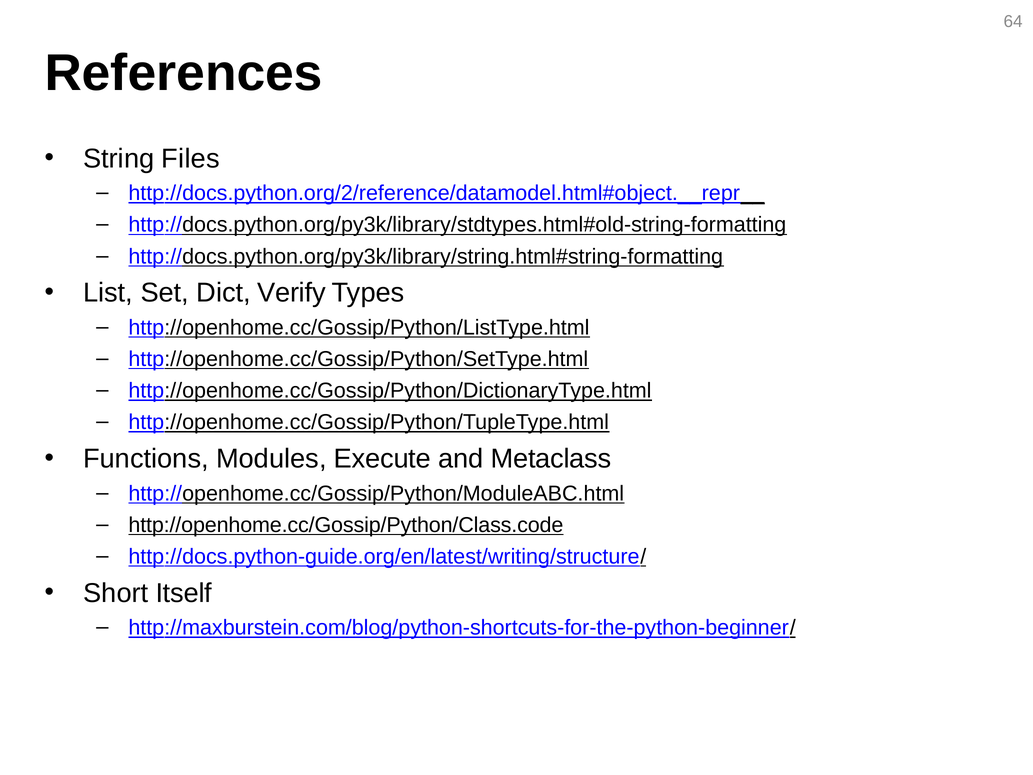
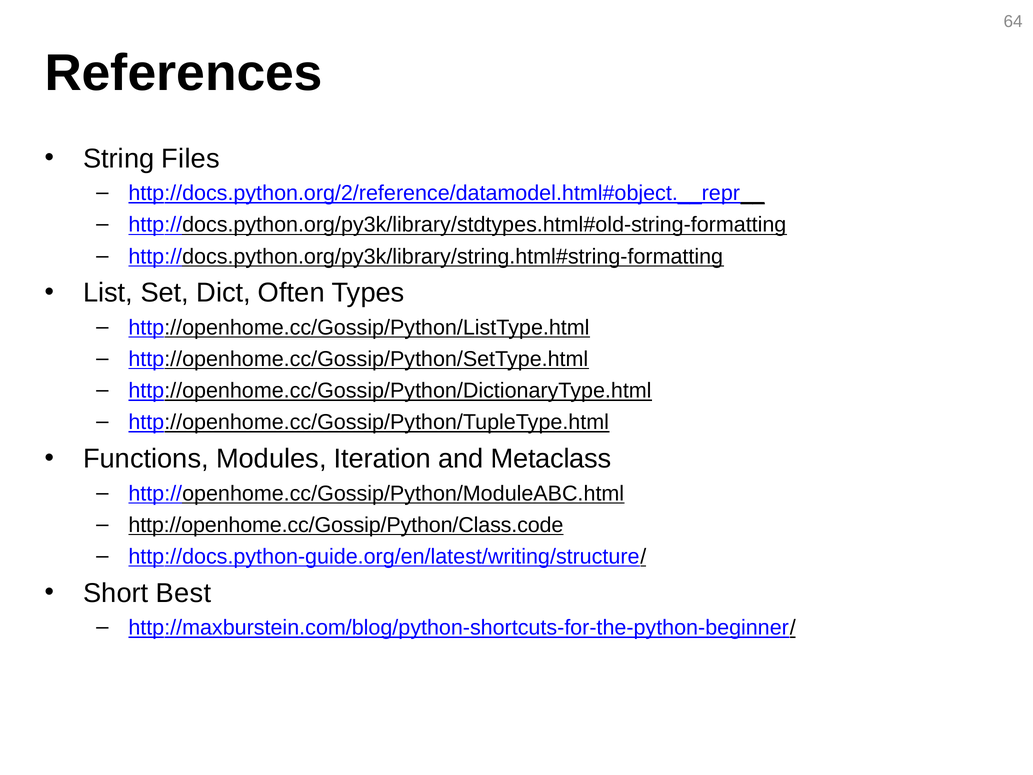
Verify: Verify -> Often
Execute: Execute -> Iteration
Itself: Itself -> Best
